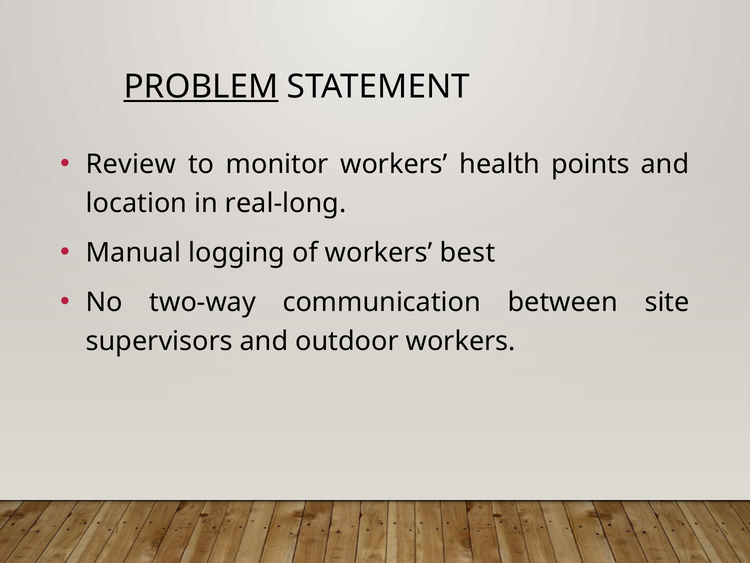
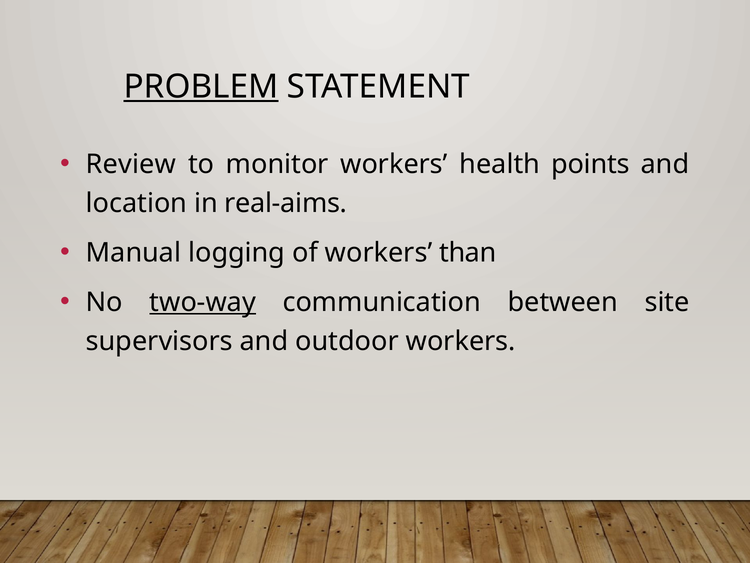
real-long: real-long -> real-aims
best: best -> than
two-way underline: none -> present
